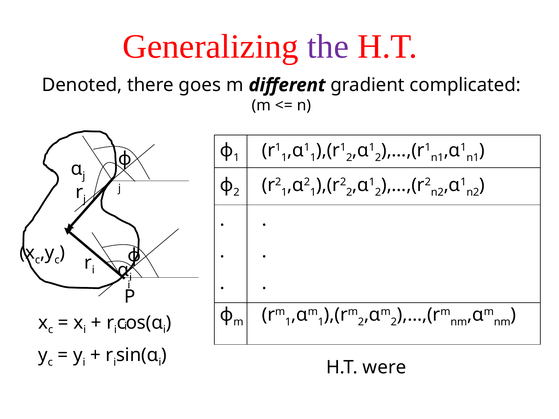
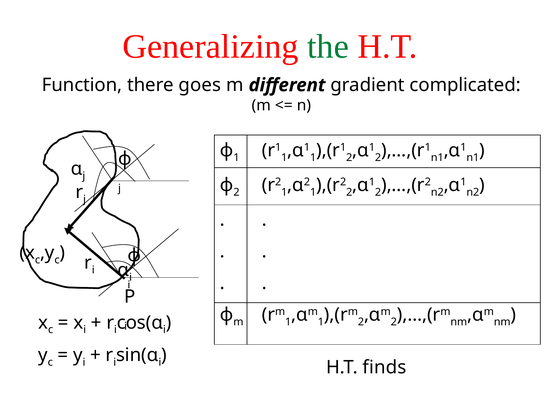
the colour: purple -> green
Denoted: Denoted -> Function
were: were -> finds
